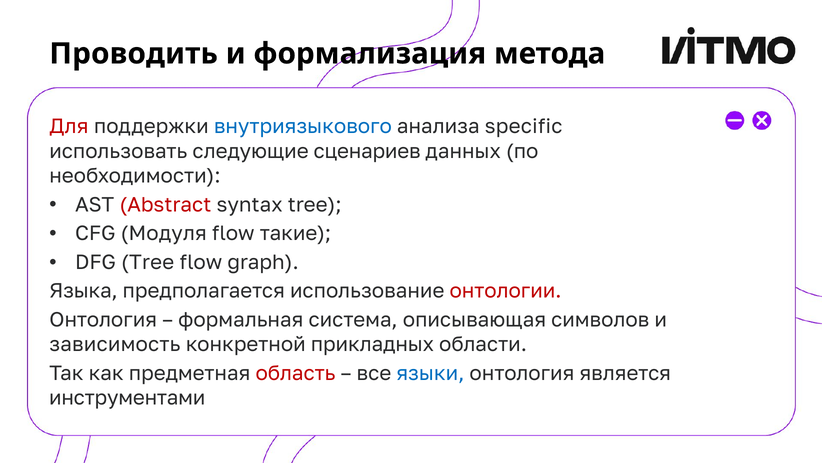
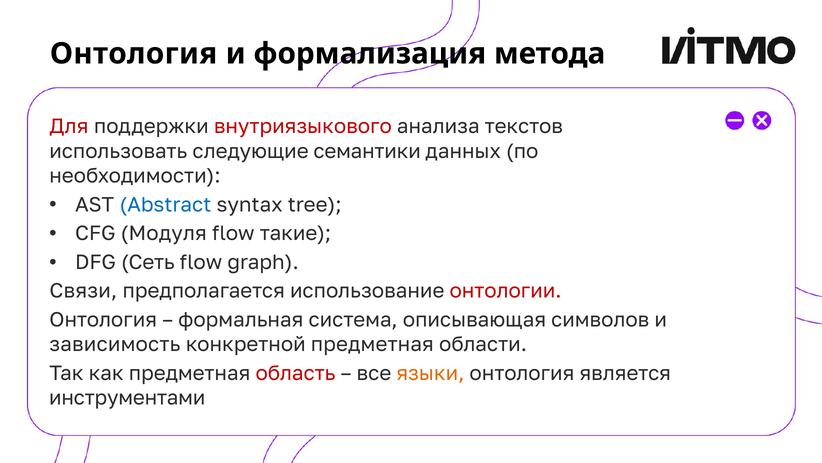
Проводить at (134, 54): Проводить -> Онтология
внутриязыкового colour: blue -> red
specific: specific -> текстов
сценариев: сценариев -> семантики
Abstract colour: red -> blue
DFG Tree: Tree -> Сеть
Языка: Языка -> Связи
конкретной прикладных: прикладных -> предметная
языки colour: blue -> orange
